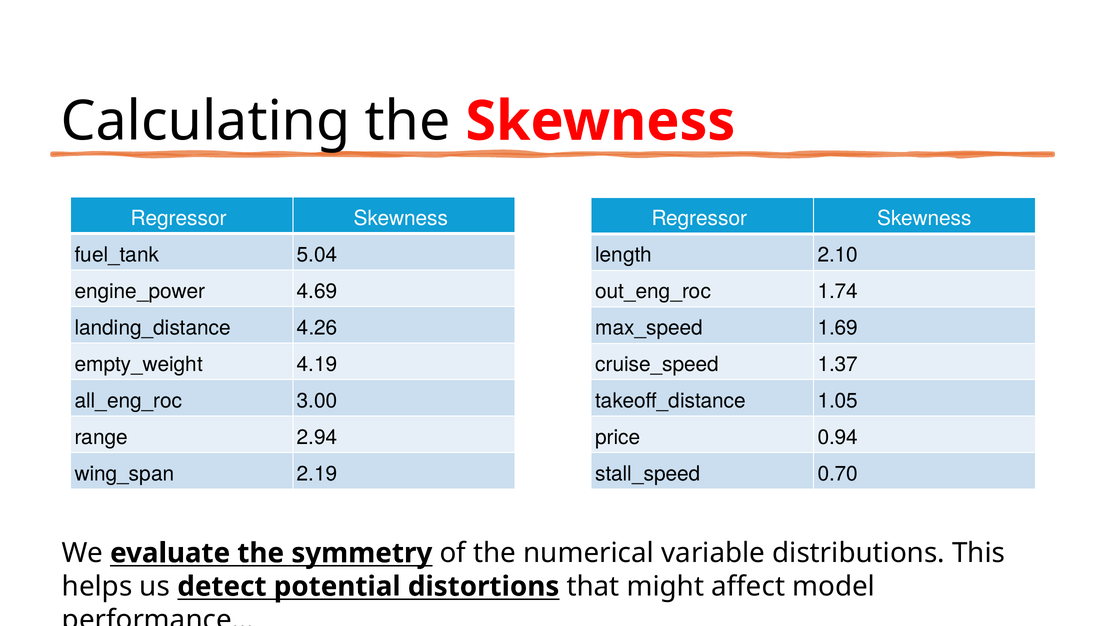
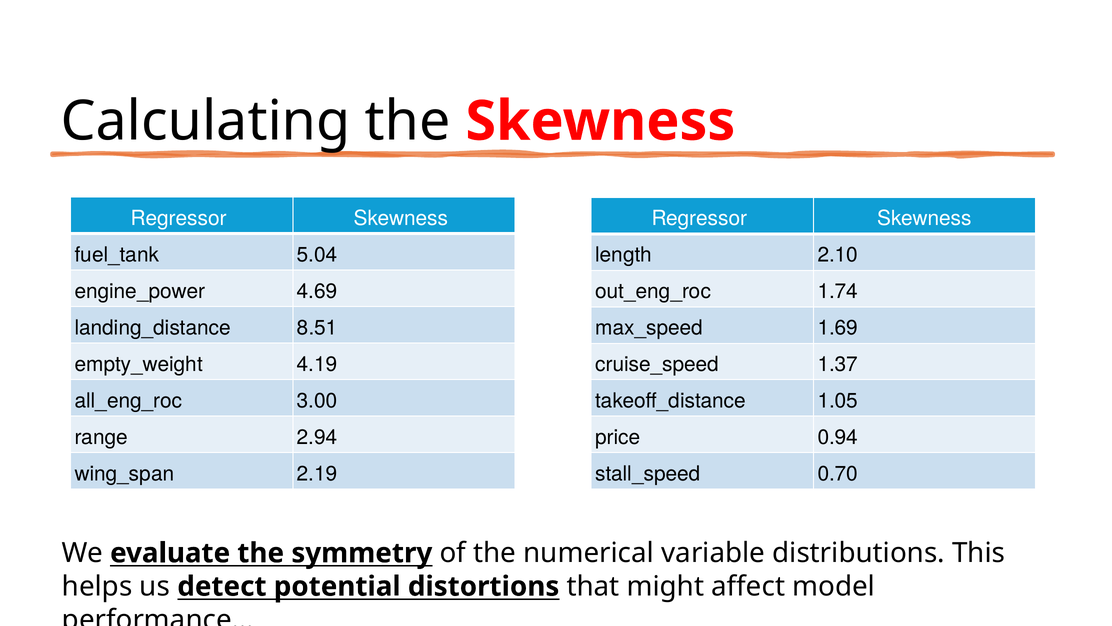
4.26: 4.26 -> 8.51
